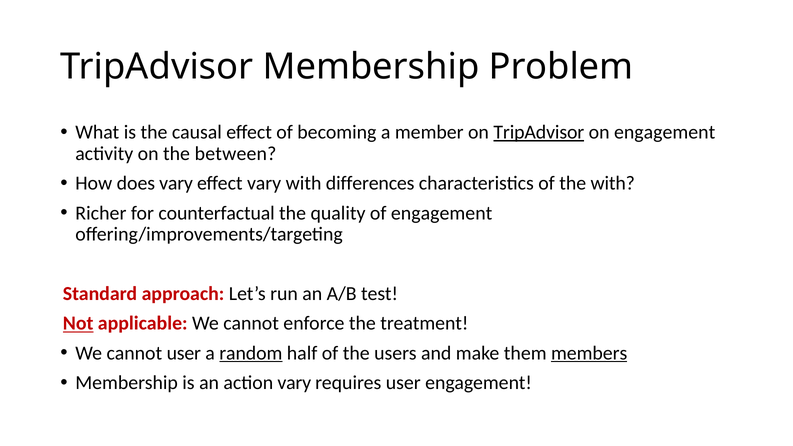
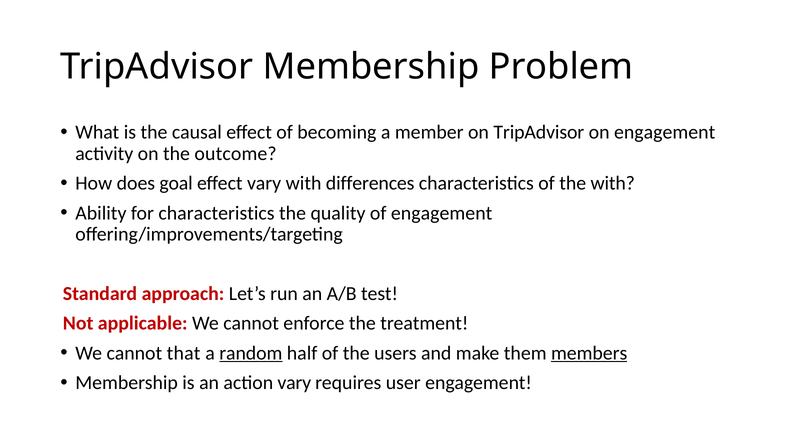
TripAdvisor at (539, 132) underline: present -> none
between: between -> outcome
does vary: vary -> goal
Richer: Richer -> Ability
for counterfactual: counterfactual -> characteristics
Not underline: present -> none
cannot user: user -> that
